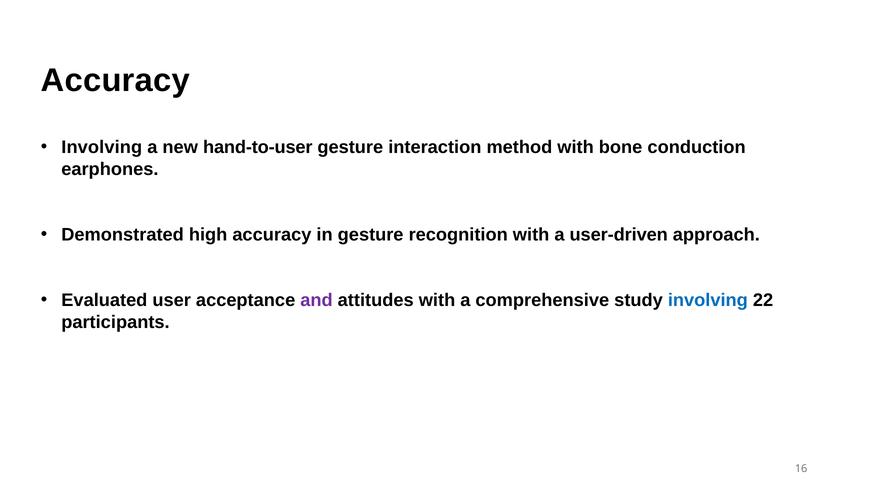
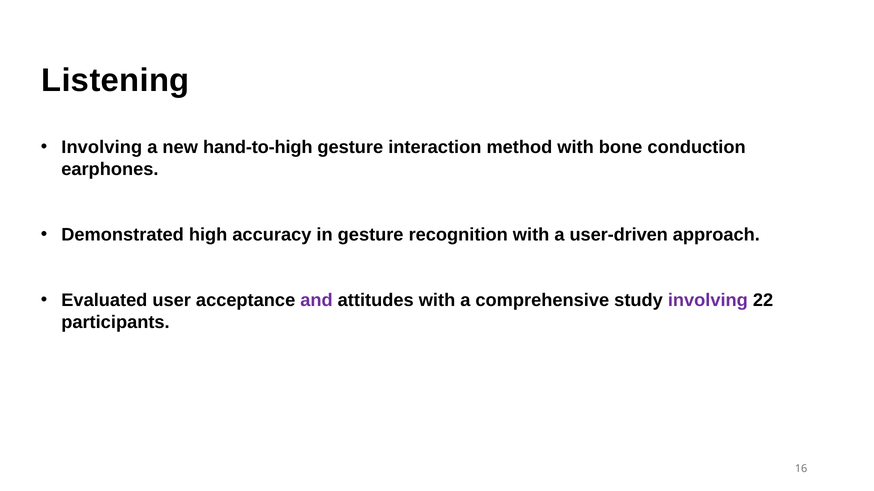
Accuracy at (115, 81): Accuracy -> Listening
hand-to-user: hand-to-user -> hand-to-high
involving at (708, 301) colour: blue -> purple
